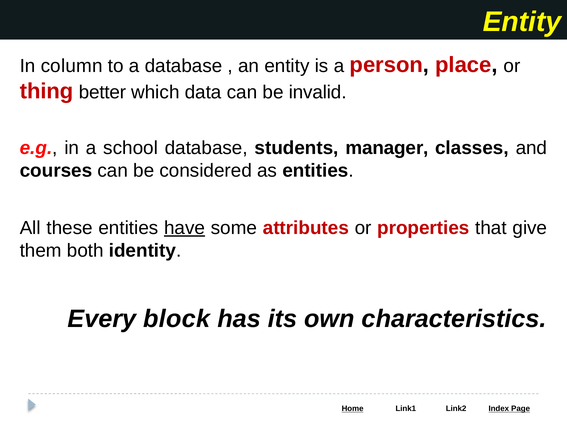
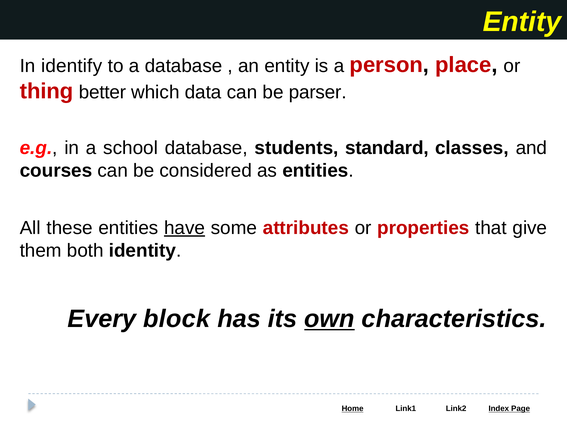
column: column -> identify
invalid: invalid -> parser
manager: manager -> standard
own underline: none -> present
